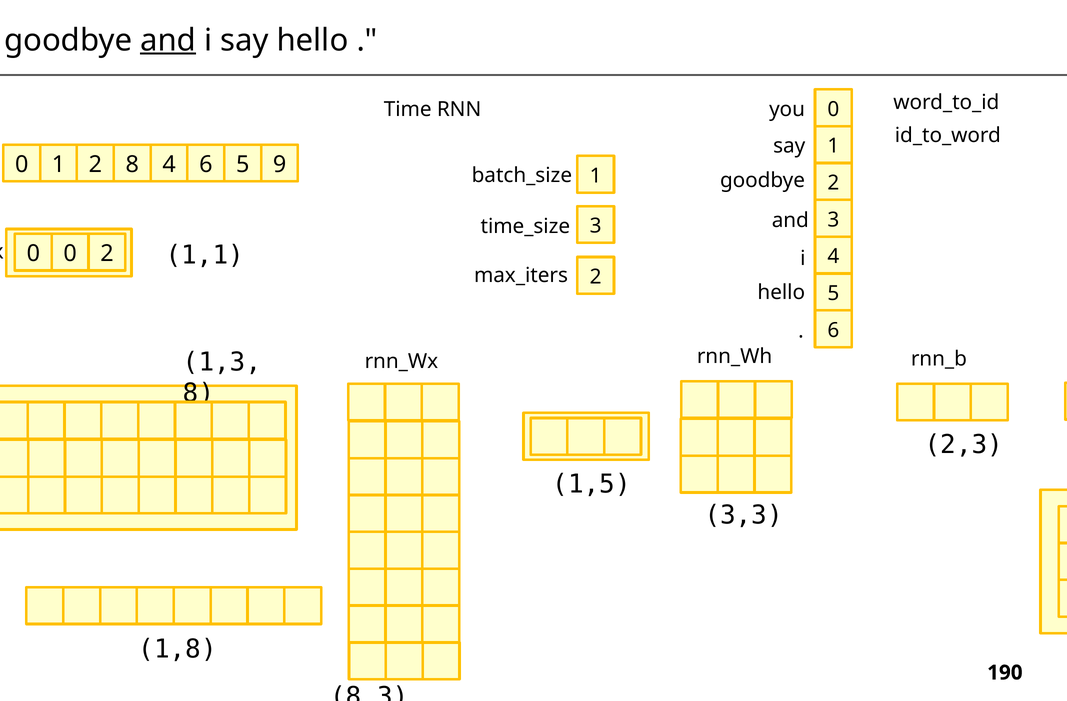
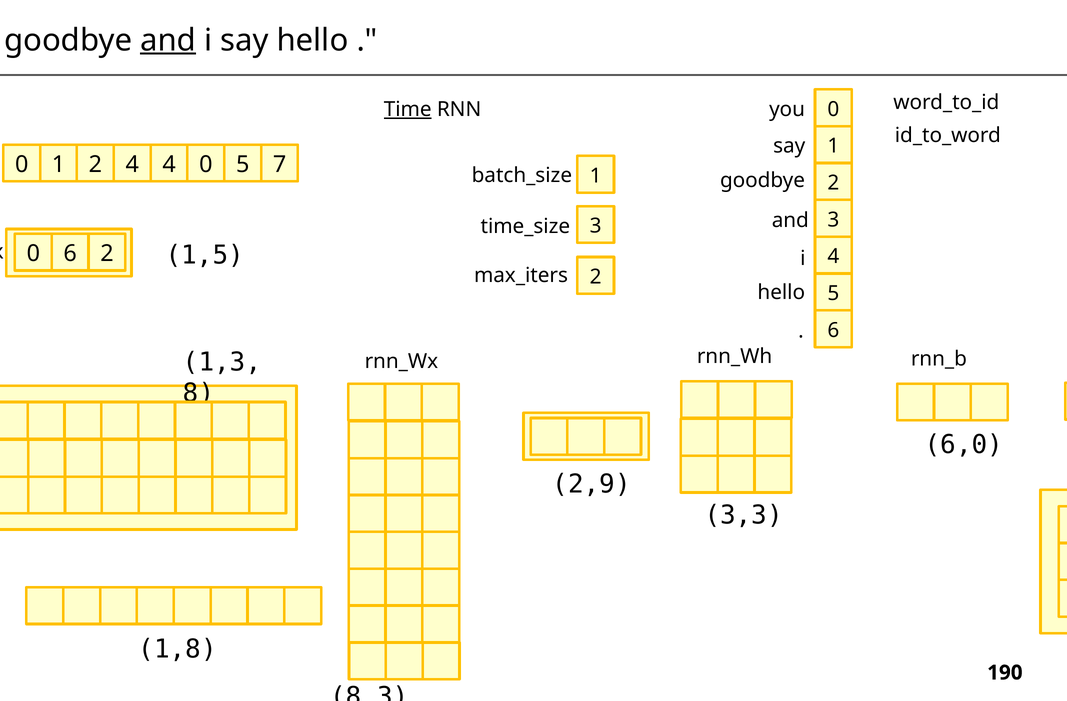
Time underline: none -> present
2 8: 8 -> 4
4 6: 6 -> 0
9: 9 -> 7
1,1: 1,1 -> 1,5
0 0: 0 -> 6
2,3: 2,3 -> 6,0
1,5: 1,5 -> 2,9
